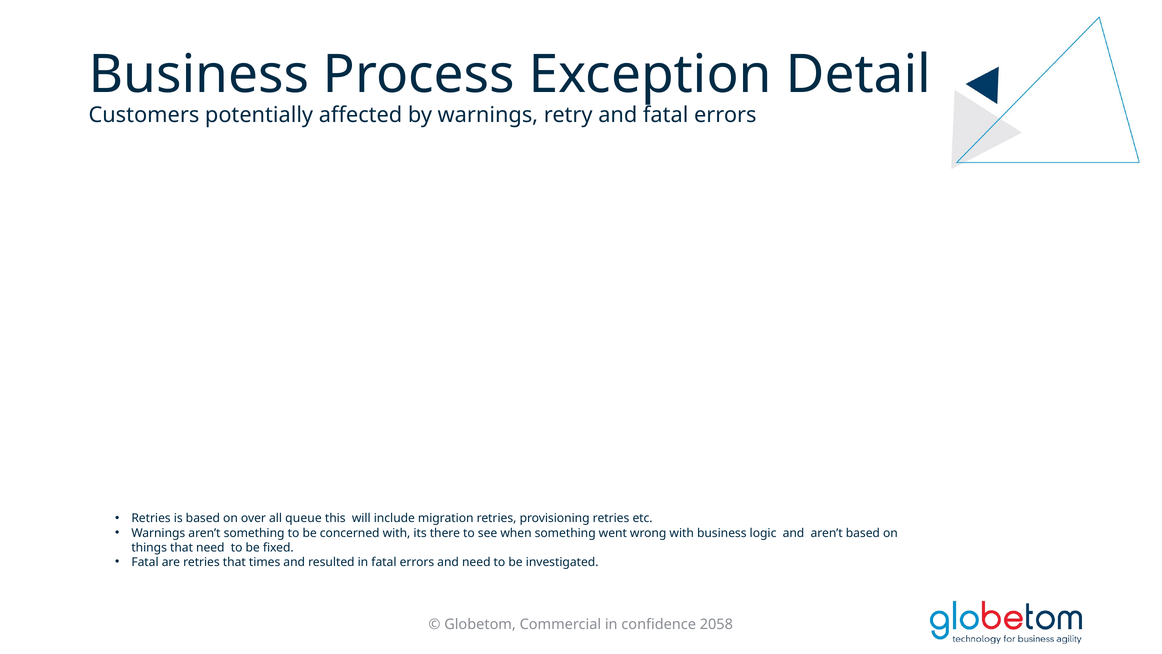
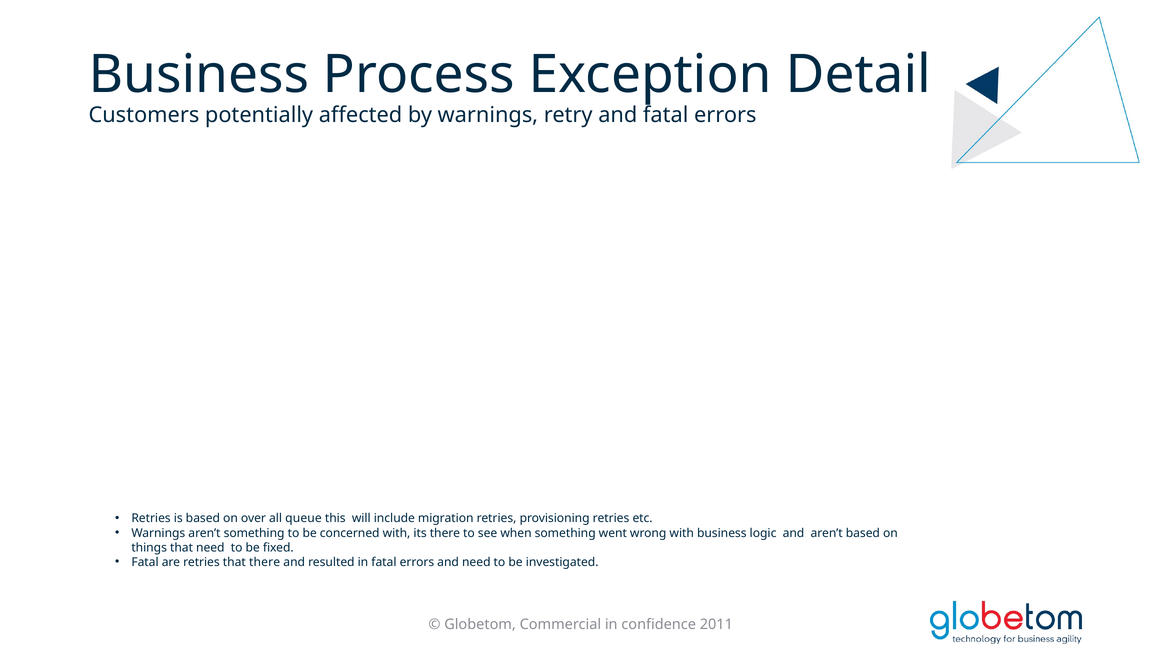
that times: times -> there
2058: 2058 -> 2011
